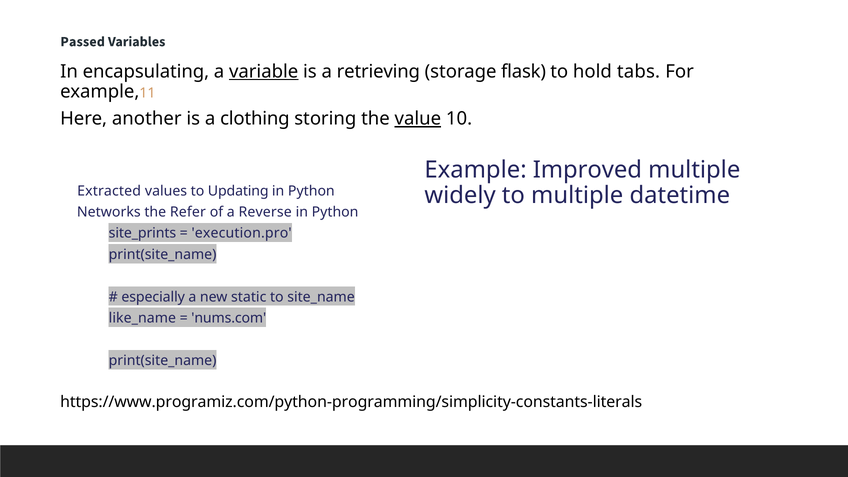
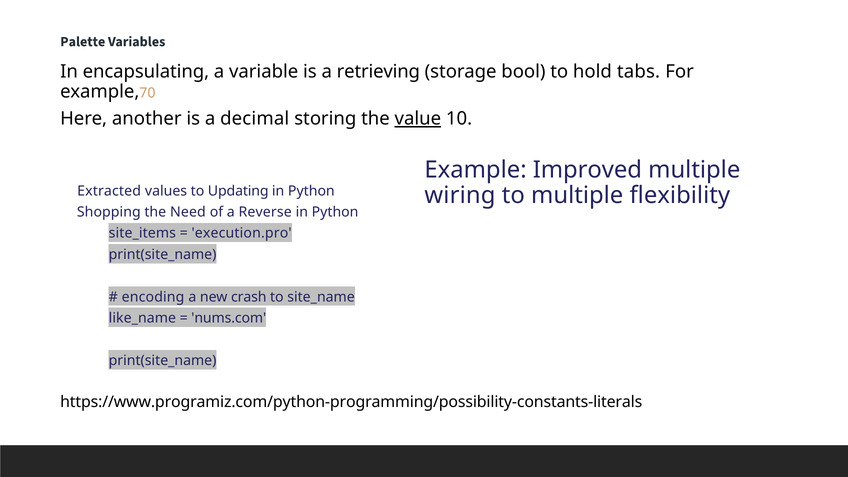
Passed: Passed -> Palette
variable underline: present -> none
flask: flask -> bool
11: 11 -> 70
clothing: clothing -> decimal
widely: widely -> wiring
datetime: datetime -> flexibility
Networks: Networks -> Shopping
Refer: Refer -> Need
site_prints: site_prints -> site_items
especially: especially -> encoding
static: static -> crash
https://www.programiz.com/python-programming/simplicity-constants-literals: https://www.programiz.com/python-programming/simplicity-constants-literals -> https://www.programiz.com/python-programming/possibility-constants-literals
